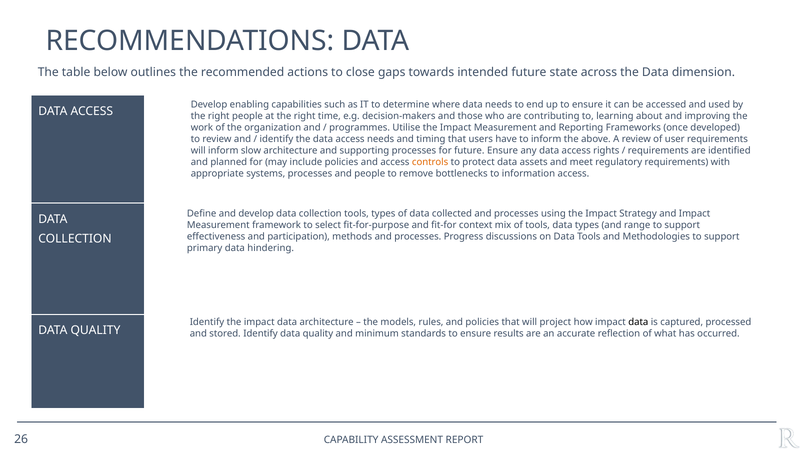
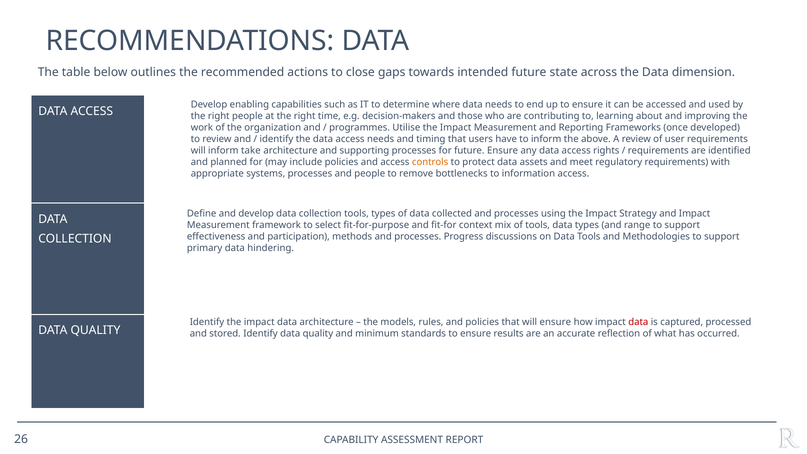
slow: slow -> take
will project: project -> ensure
data at (638, 322) colour: black -> red
